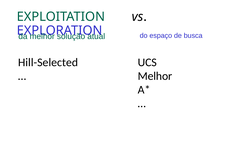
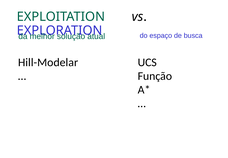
Hill-Selected: Hill-Selected -> Hill-Modelar
Melhor at (155, 76): Melhor -> Função
